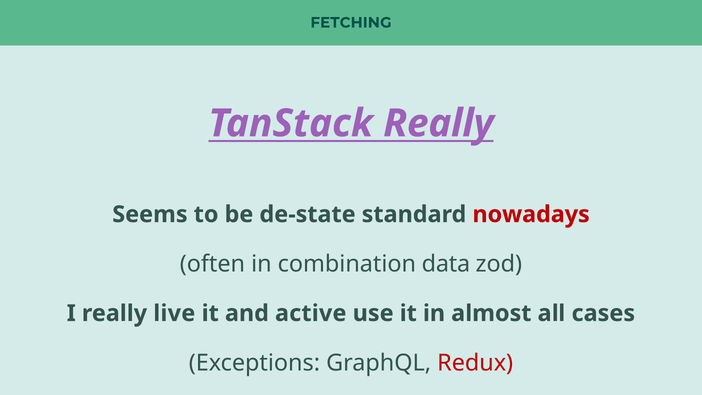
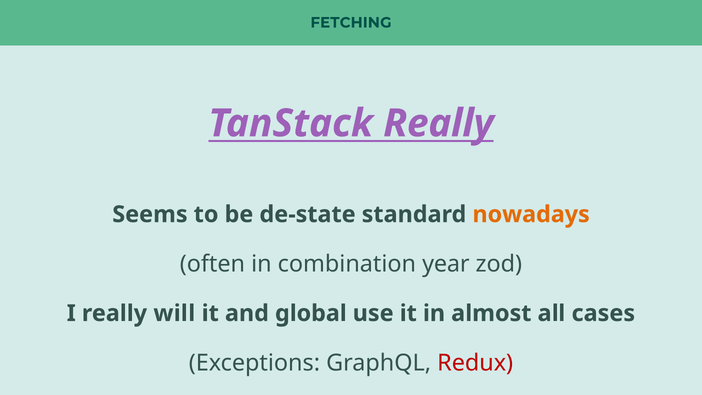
nowadays colour: red -> orange
data: data -> year
live: live -> will
active: active -> global
